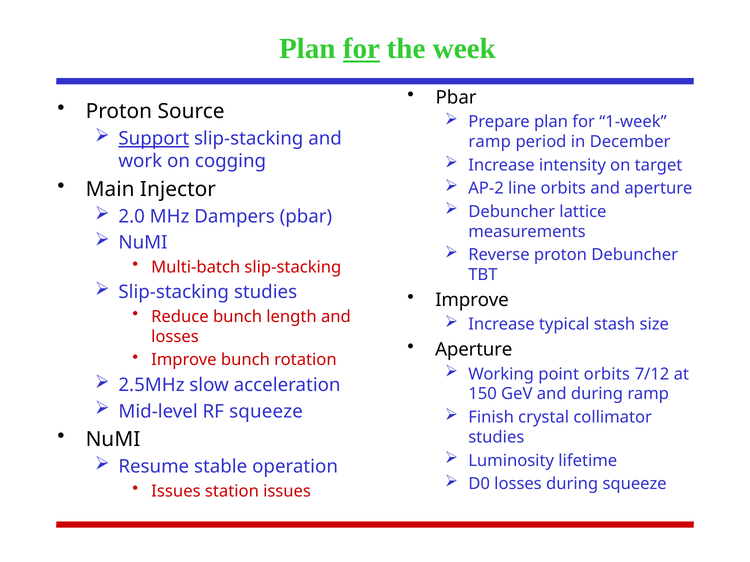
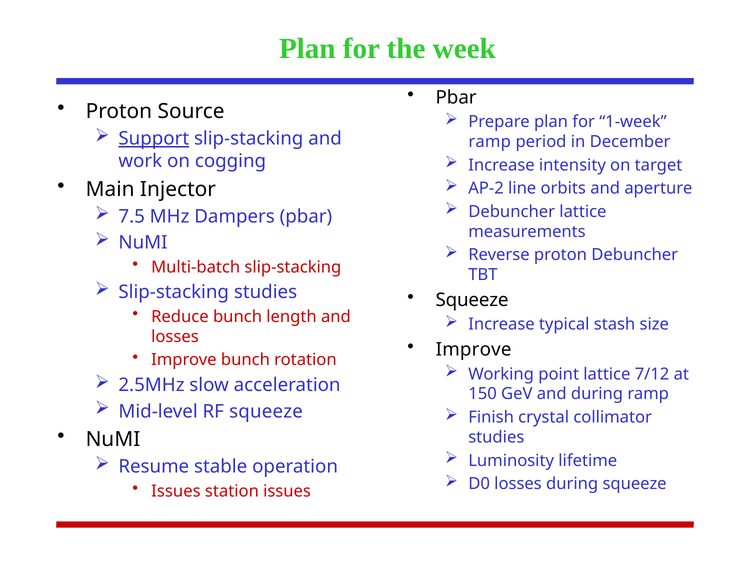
for at (361, 49) underline: present -> none
2.0: 2.0 -> 7.5
Improve at (472, 300): Improve -> Squeeze
Aperture at (474, 350): Aperture -> Improve
point orbits: orbits -> lattice
